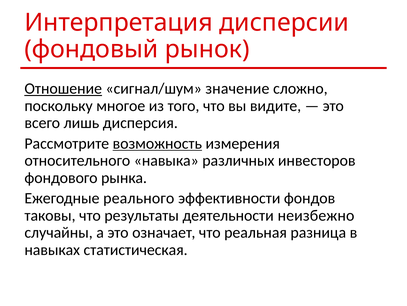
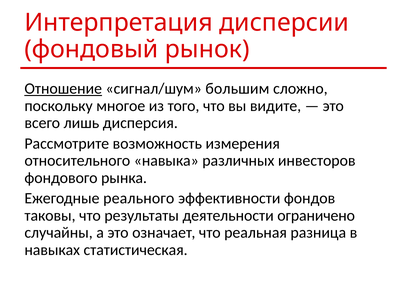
значение: значение -> большим
возможность underline: present -> none
неизбежно: неизбежно -> ограничено
